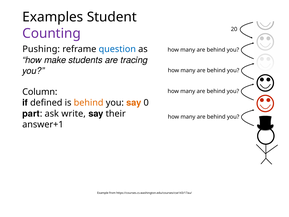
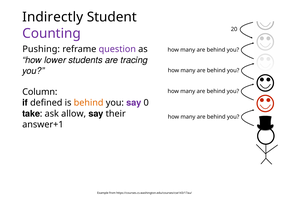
Examples: Examples -> Indirectly
question colour: blue -> purple
make: make -> lower
say at (134, 103) colour: orange -> purple
part: part -> take
write: write -> allow
